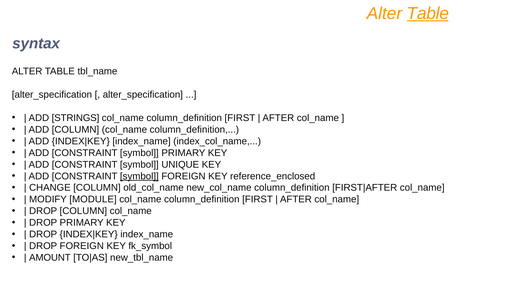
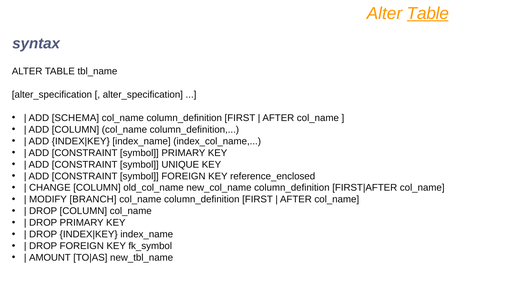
STRINGS: STRINGS -> SCHEMA
symbol at (139, 176) underline: present -> none
MODULE: MODULE -> BRANCH
